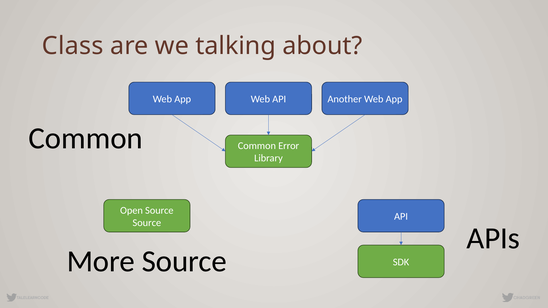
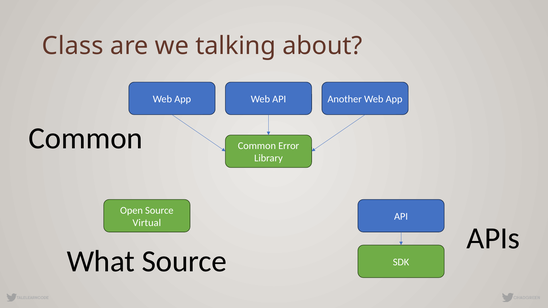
Source at (147, 223): Source -> Virtual
More: More -> What
